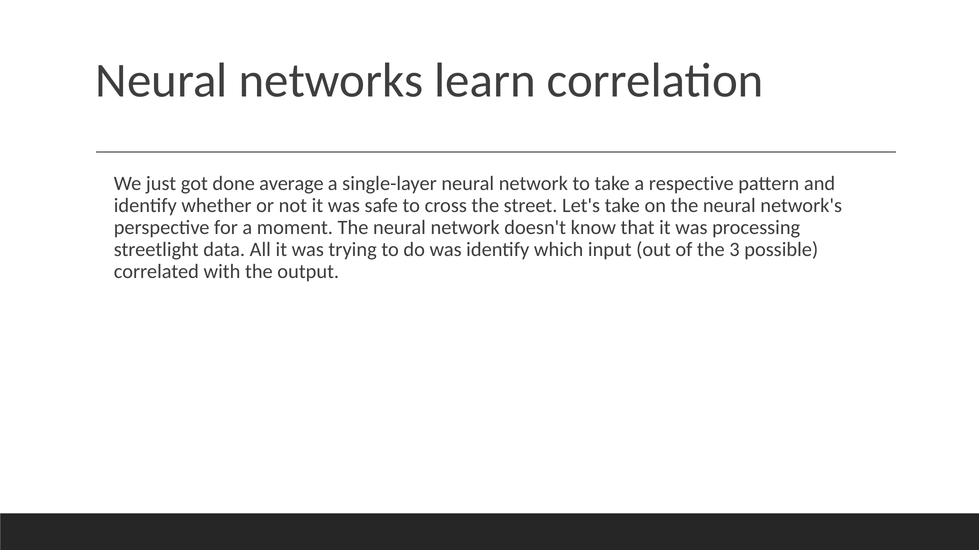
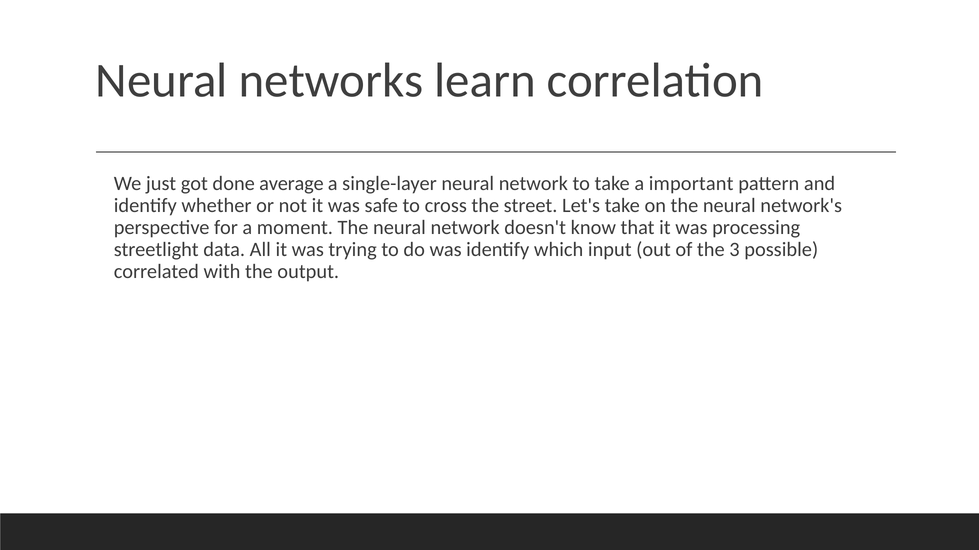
respective: respective -> important
